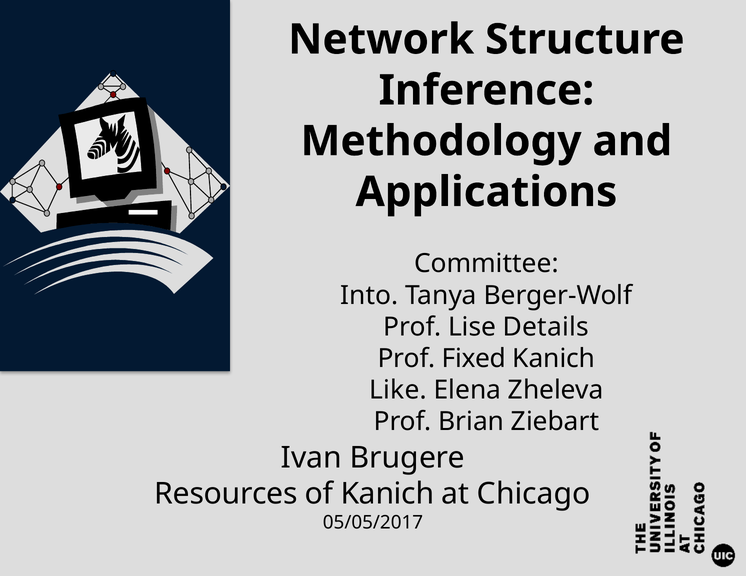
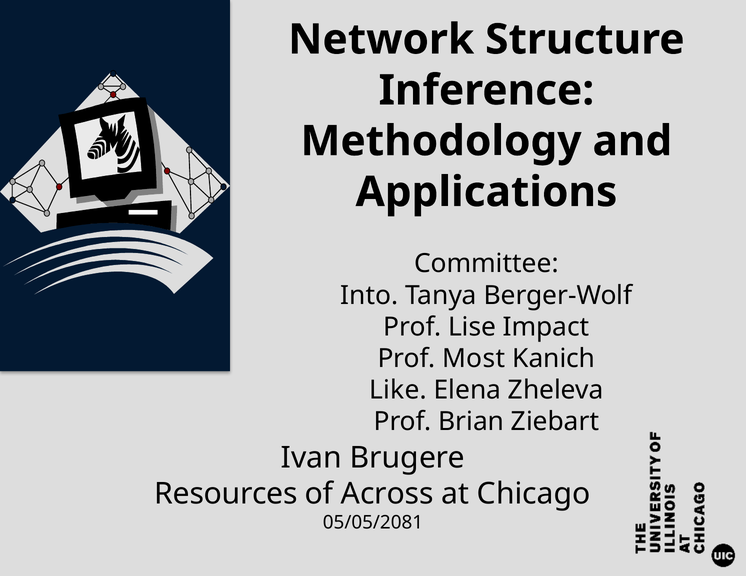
Details: Details -> Impact
Fixed: Fixed -> Most
of Kanich: Kanich -> Across
05/05/2017: 05/05/2017 -> 05/05/2081
